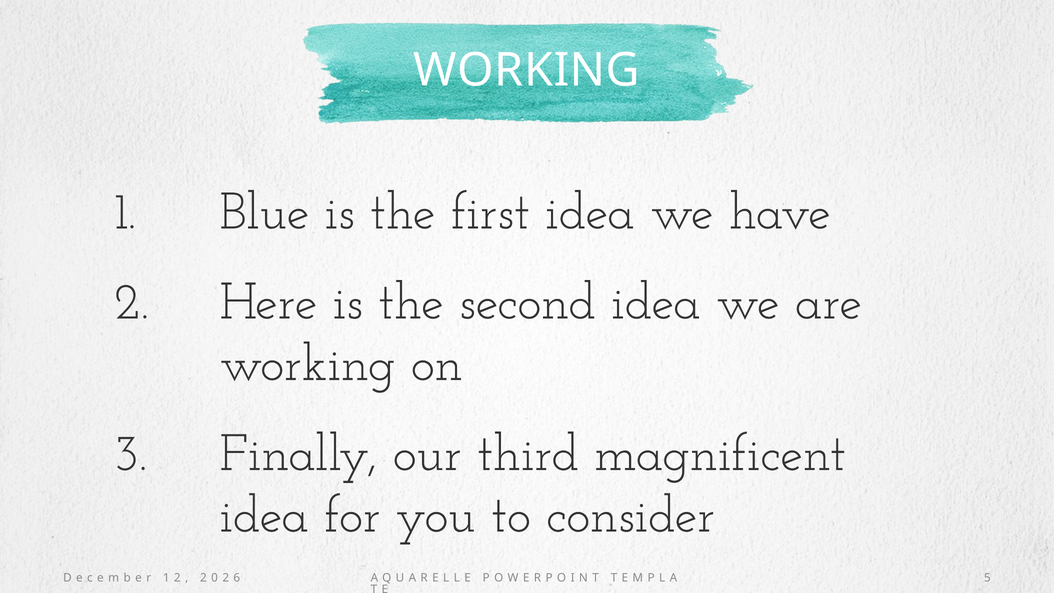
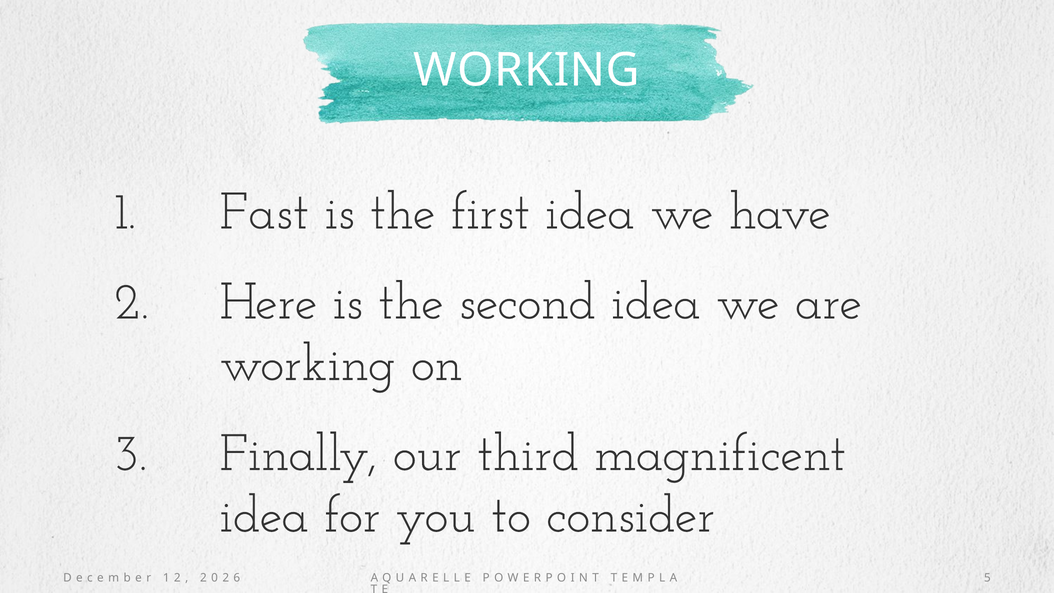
Blue: Blue -> Fast
